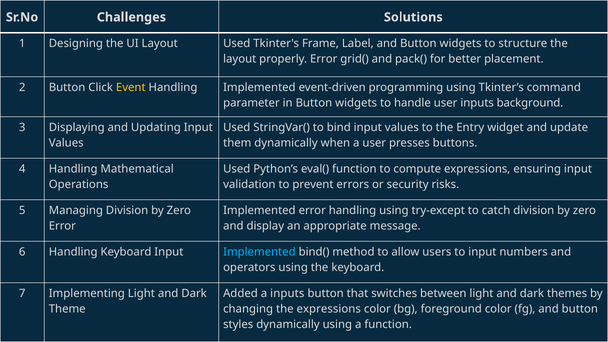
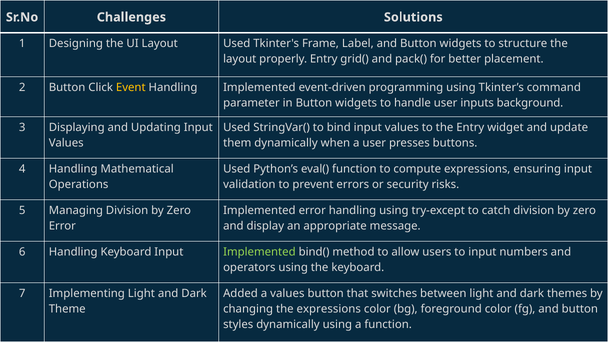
properly Error: Error -> Entry
Implemented at (259, 252) colour: light blue -> light green
a inputs: inputs -> values
